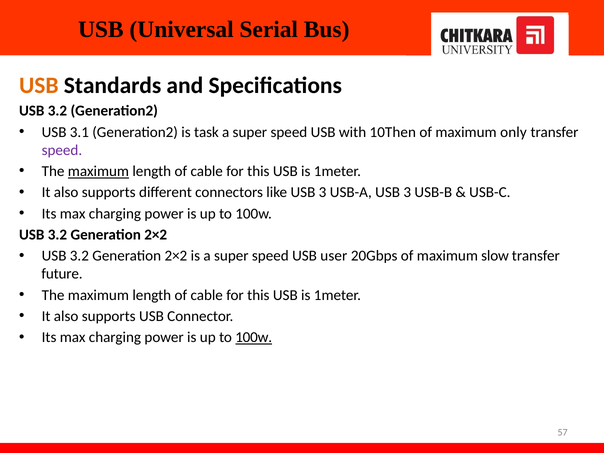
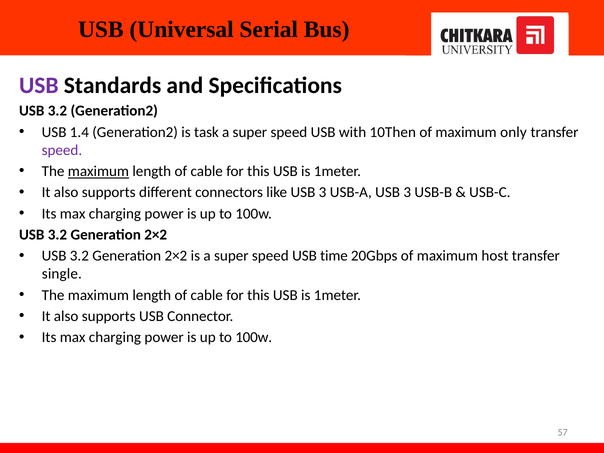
USB at (39, 85) colour: orange -> purple
3.1: 3.1 -> 1.4
user: user -> time
slow: slow -> host
future: future -> single
100w at (254, 337) underline: present -> none
